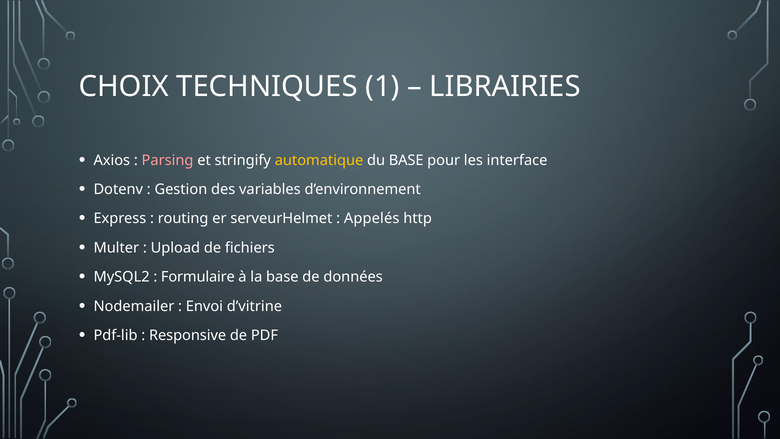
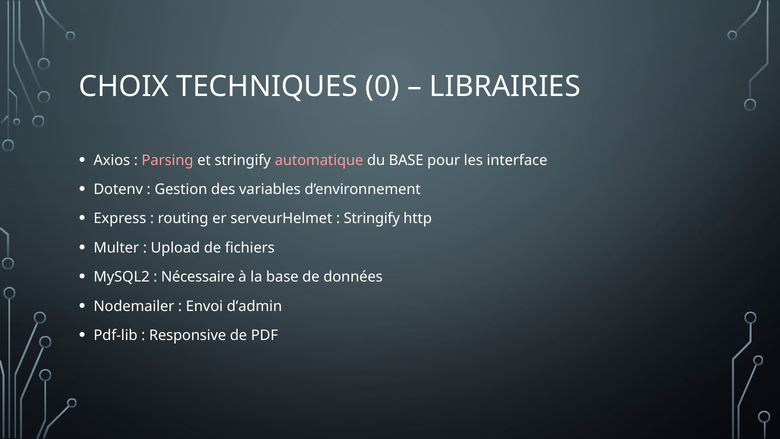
1: 1 -> 0
automatique colour: yellow -> pink
Appelés at (372, 219): Appelés -> Stringify
Formulaire: Formulaire -> Nécessaire
d’vitrine: d’vitrine -> d’admin
